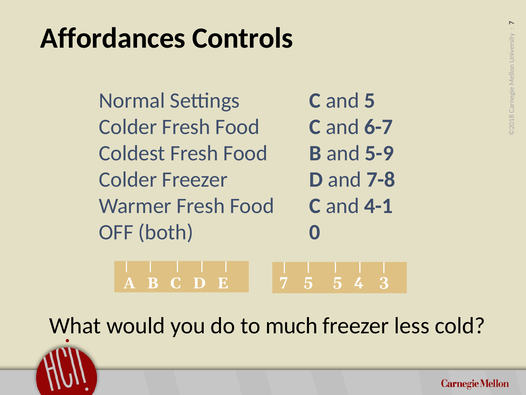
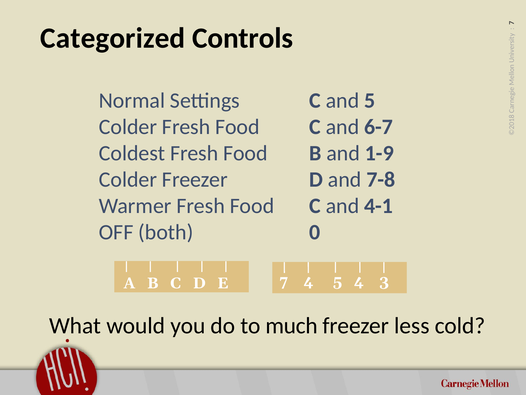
Affordances: Affordances -> Categorized
5-9: 5-9 -> 1-9
7 5: 5 -> 4
